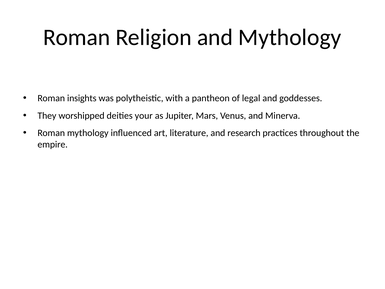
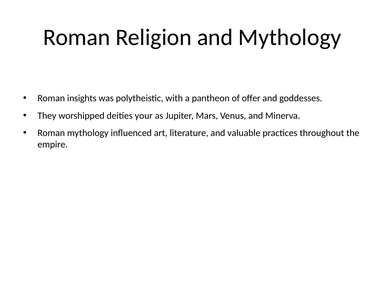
legal: legal -> offer
research: research -> valuable
